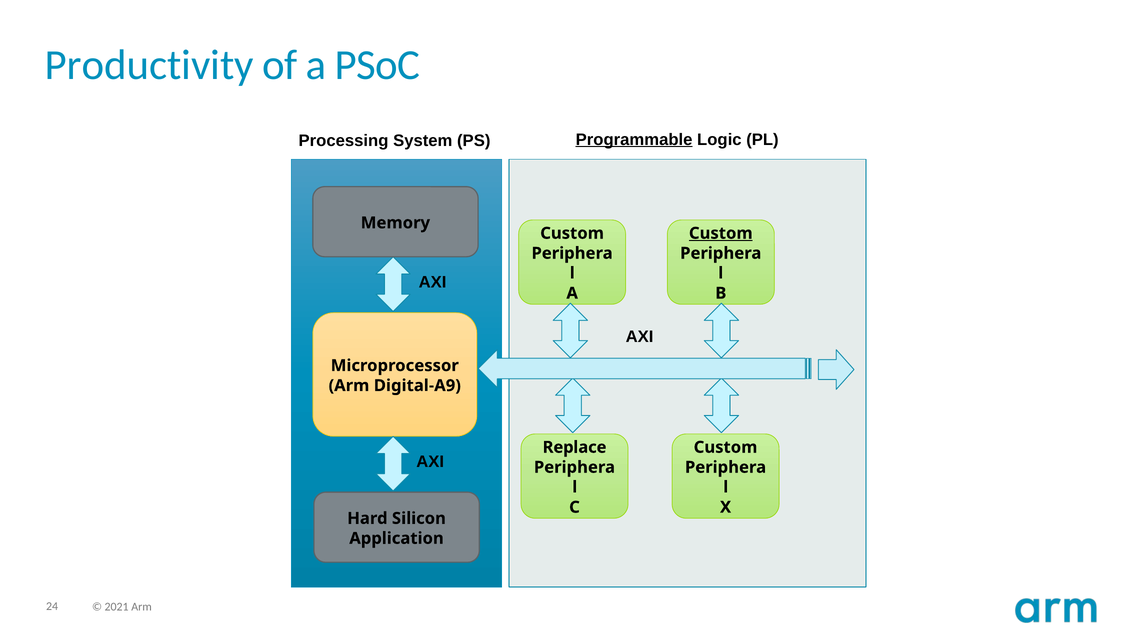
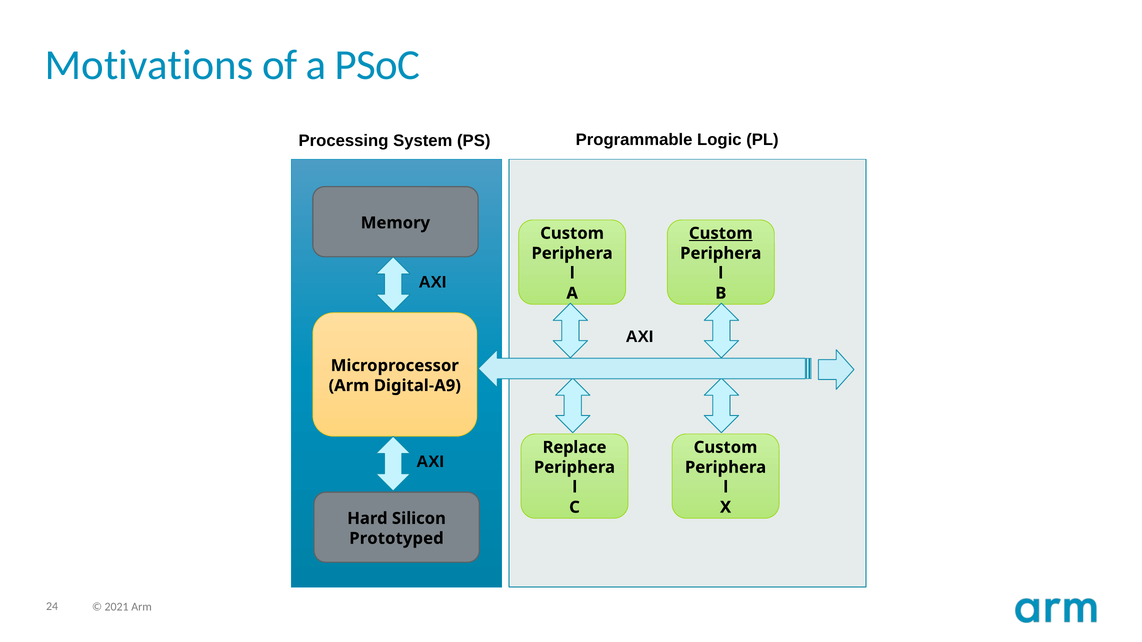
Productivity: Productivity -> Motivations
Programmable underline: present -> none
Application: Application -> Prototyped
